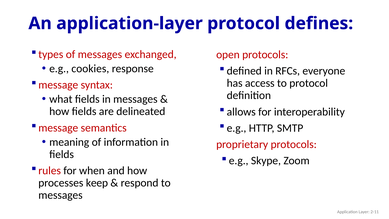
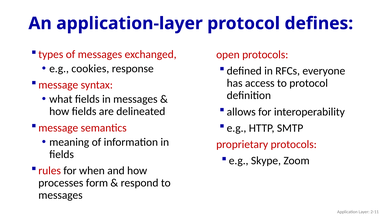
keep: keep -> form
